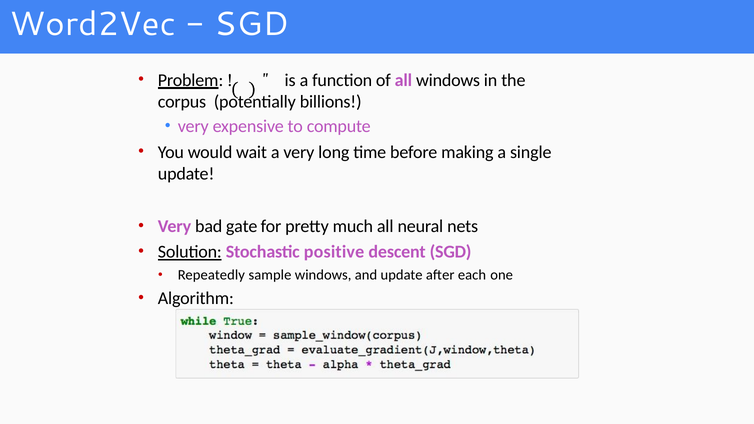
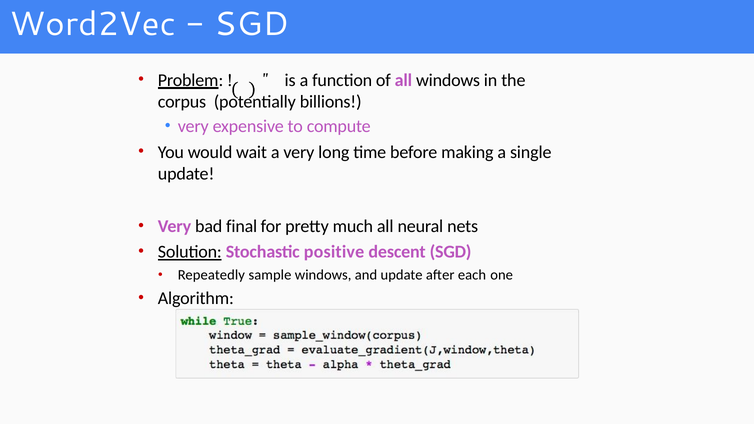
gate: gate -> final
